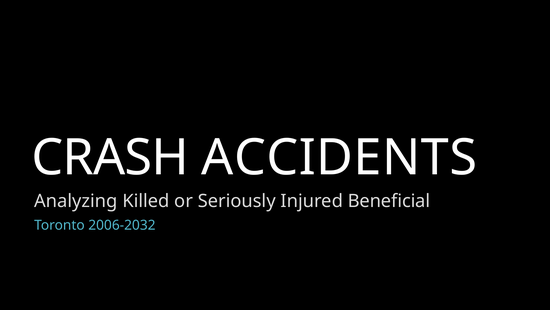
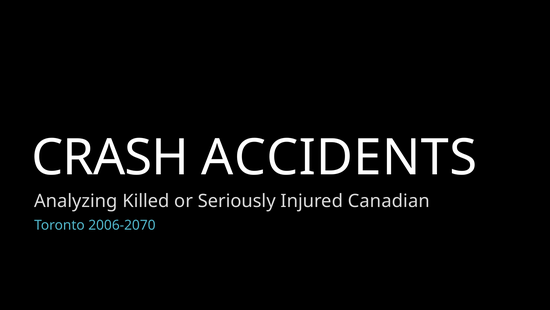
Beneficial: Beneficial -> Canadian
2006-2032: 2006-2032 -> 2006-2070
